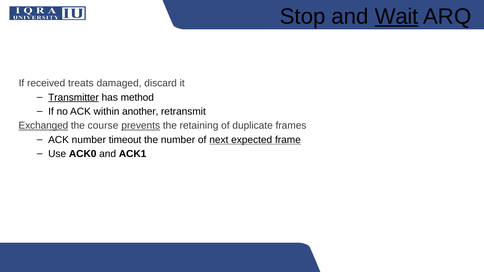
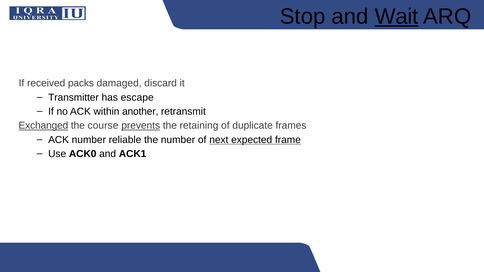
treats: treats -> packs
Transmitter underline: present -> none
method: method -> escape
timeout: timeout -> reliable
